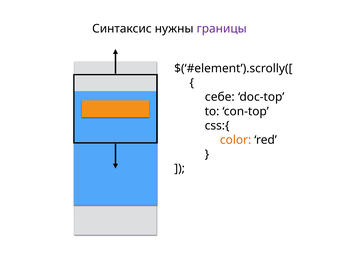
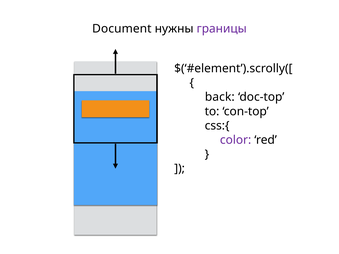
Синтаксис: Синтаксис -> Document
себе: себе -> back
color colour: orange -> purple
